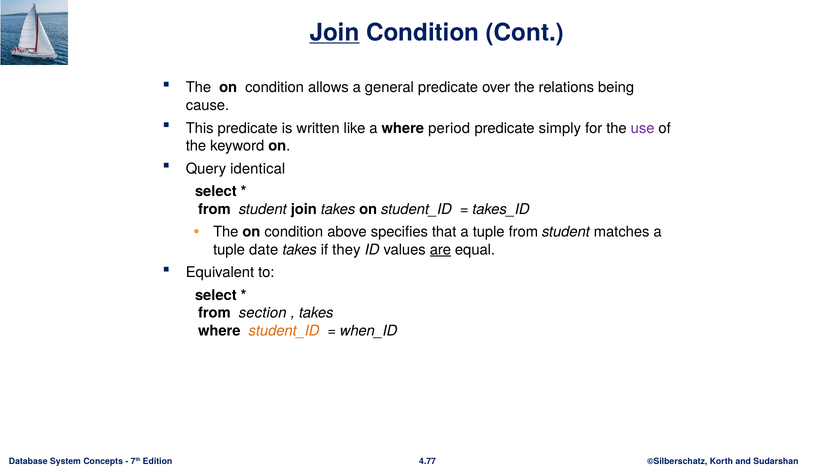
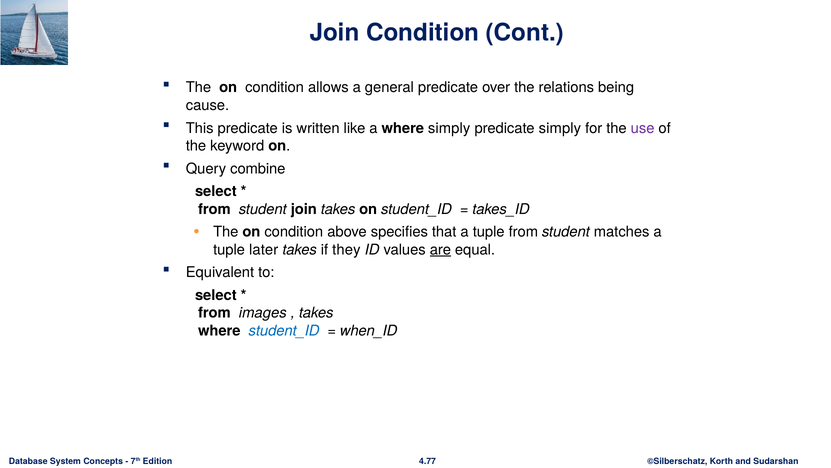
Join at (335, 33) underline: present -> none
where period: period -> simply
identical: identical -> combine
date: date -> later
section: section -> images
student_ID at (284, 330) colour: orange -> blue
